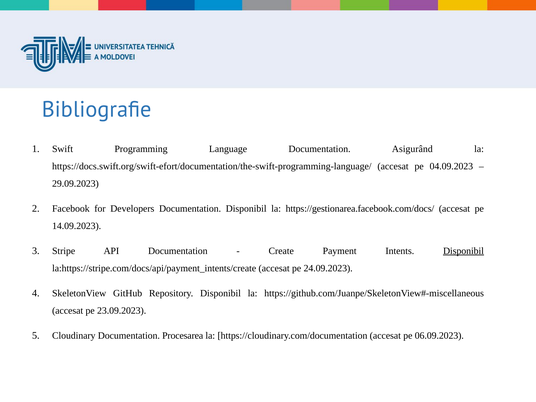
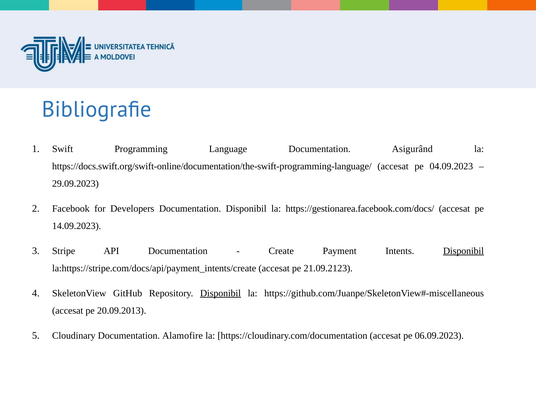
https://docs.swift.org/swift-efort/documentation/the-swift-programming-language/: https://docs.swift.org/swift-efort/documentation/the-swift-programming-language/ -> https://docs.swift.org/swift-online/documentation/the-swift-programming-language/
24.09.2023: 24.09.2023 -> 21.09.2123
Disponibil at (220, 293) underline: none -> present
23.09.2023: 23.09.2023 -> 20.09.2013
Procesarea: Procesarea -> Alamofire
